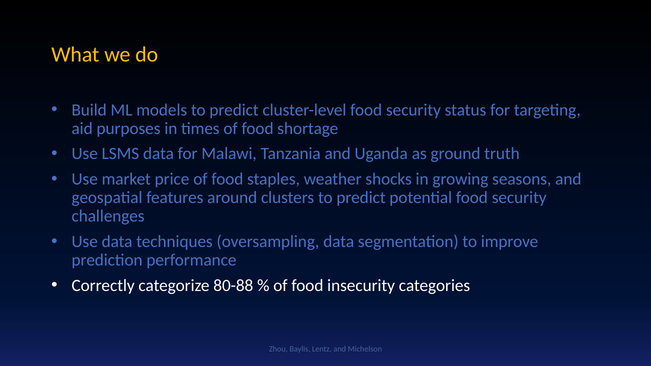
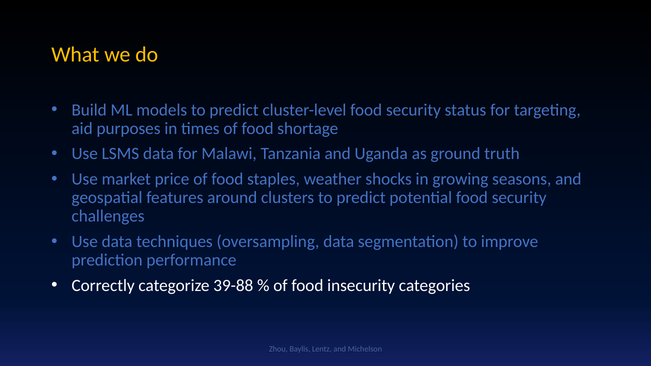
80-88: 80-88 -> 39-88
